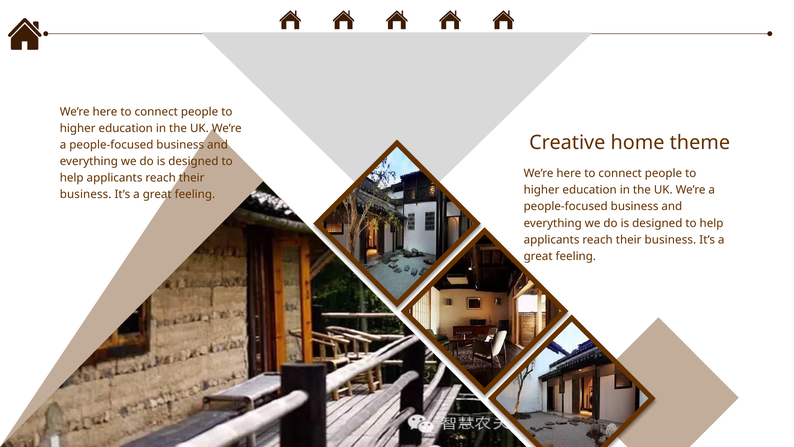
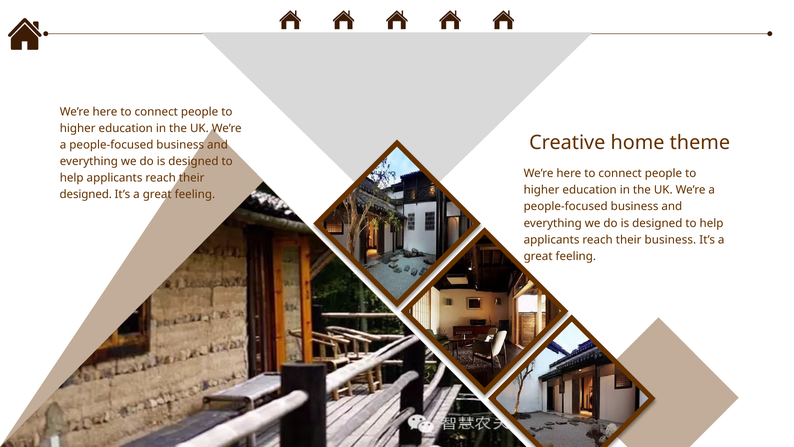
business at (86, 194): business -> designed
